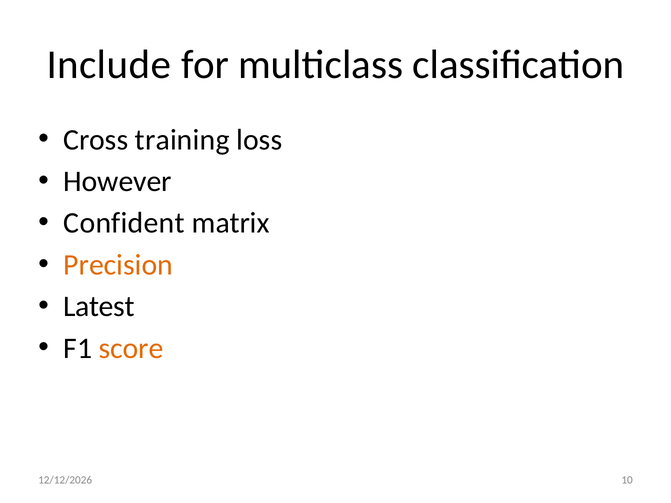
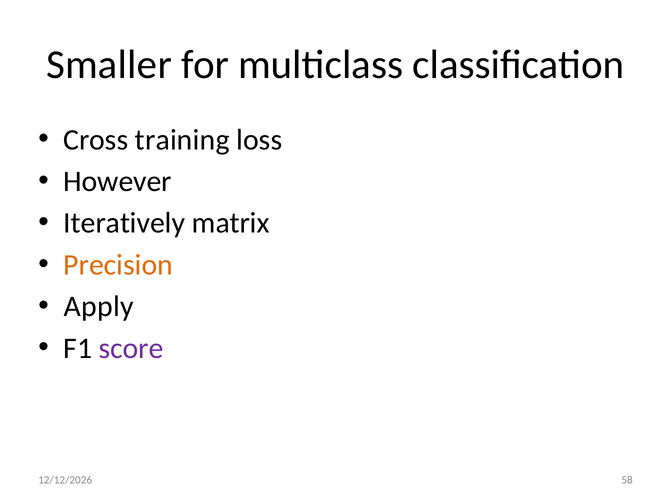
Include: Include -> Smaller
Confident: Confident -> Iteratively
Latest: Latest -> Apply
score colour: orange -> purple
10: 10 -> 58
